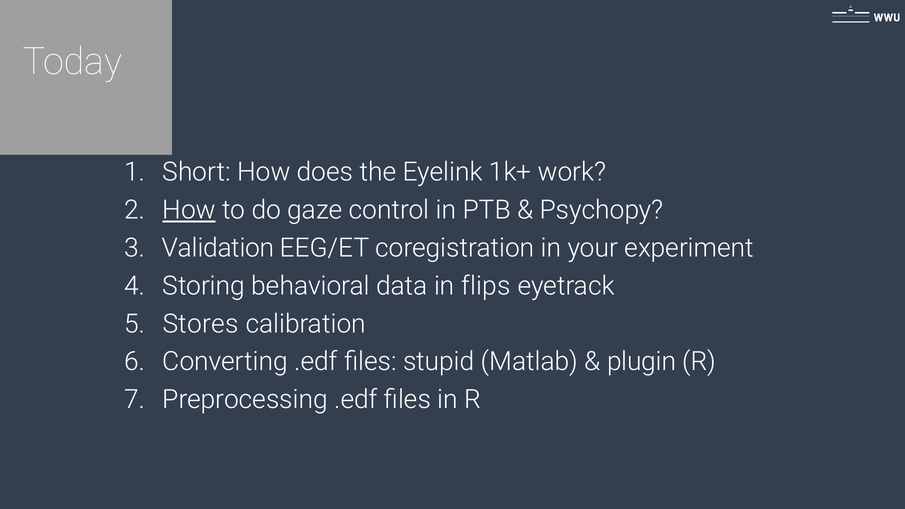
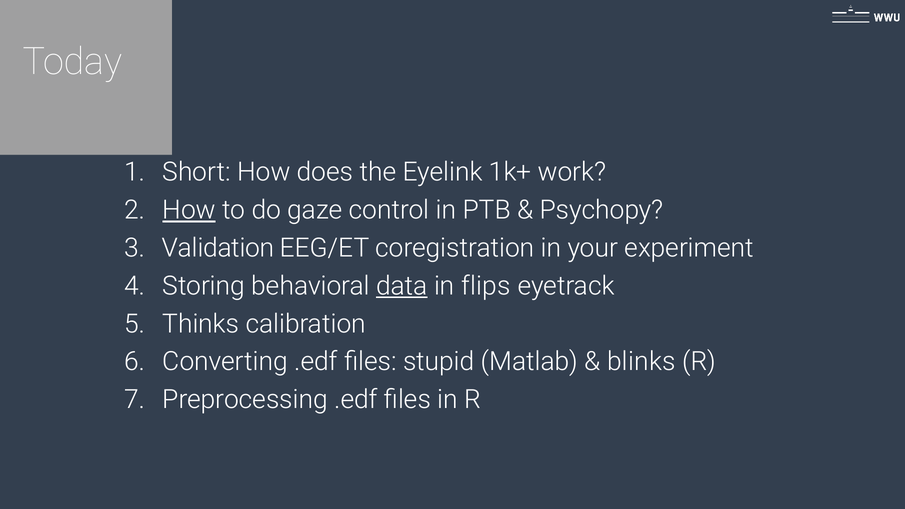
data underline: none -> present
Stores: Stores -> Thinks
plugin: plugin -> blinks
